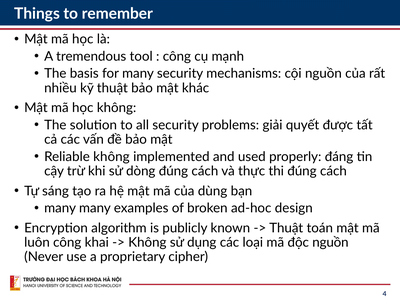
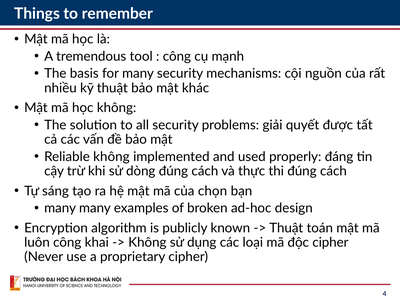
dùng: dùng -> chọn
độc nguồn: nguồn -> cipher
